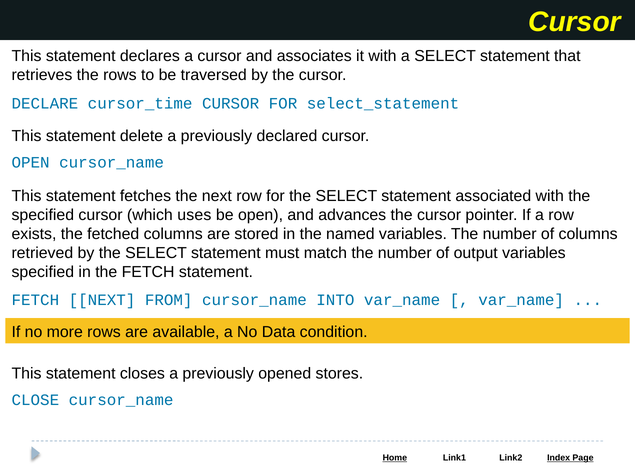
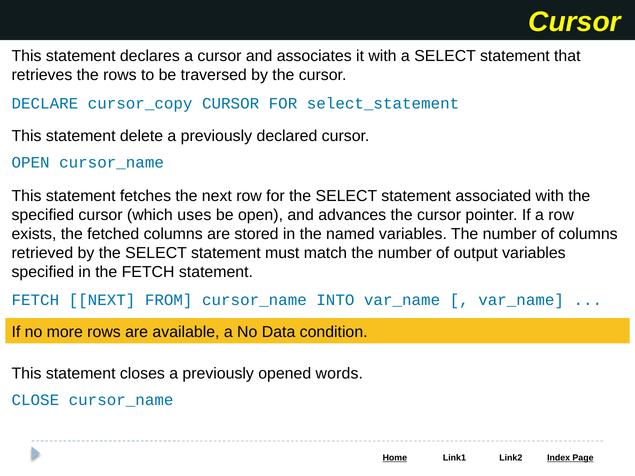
cursor_time: cursor_time -> cursor_copy
stores: stores -> words
